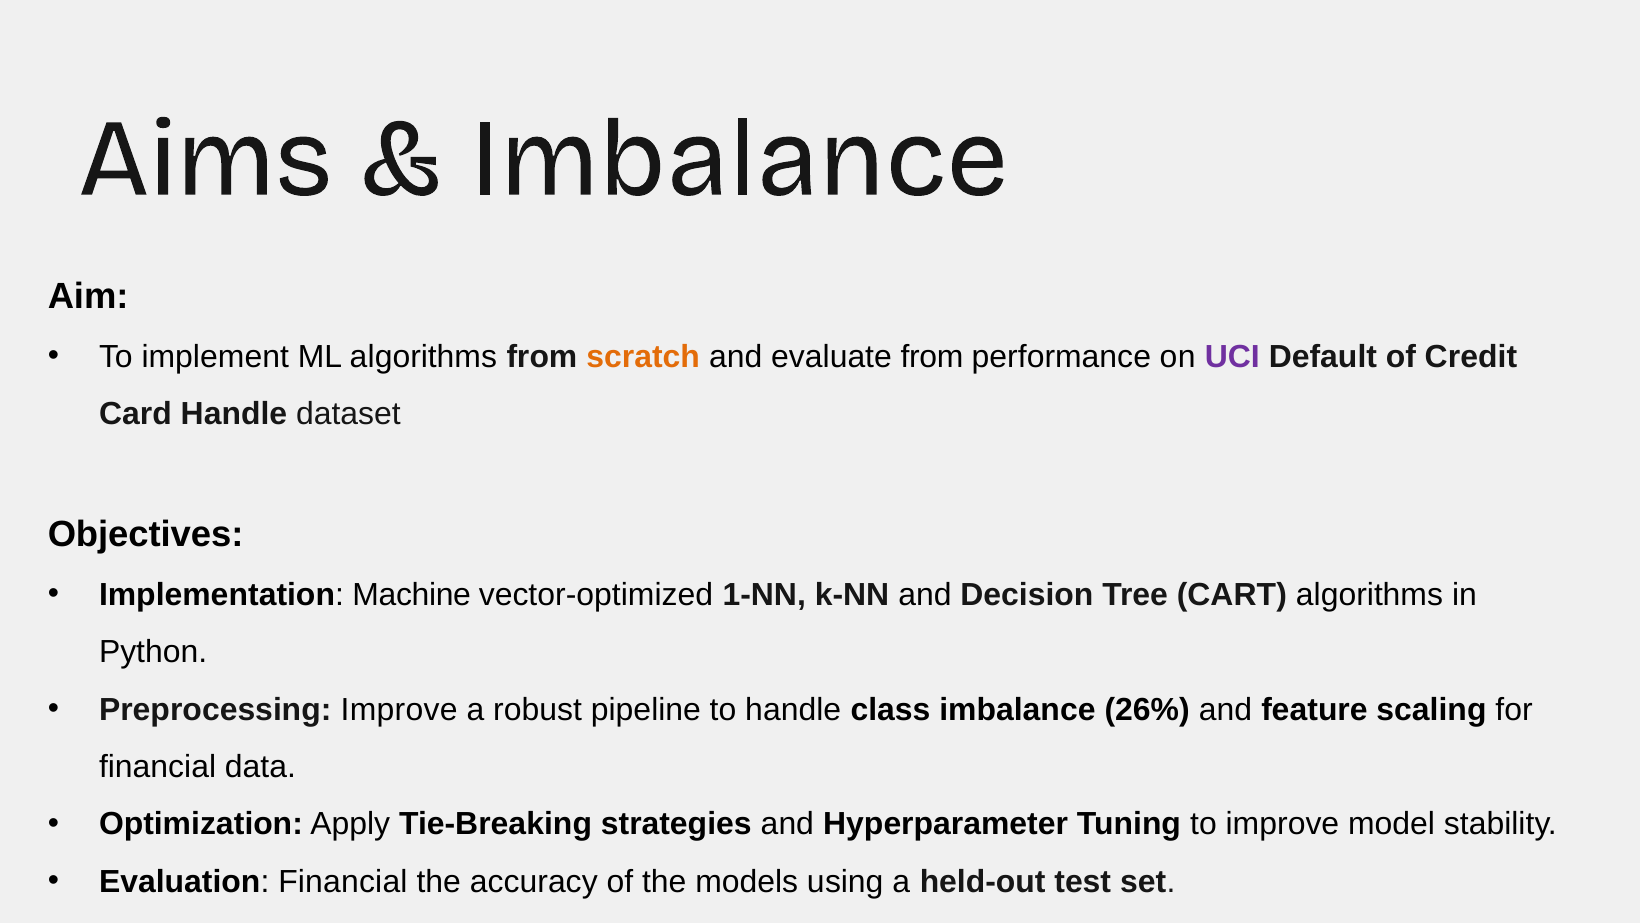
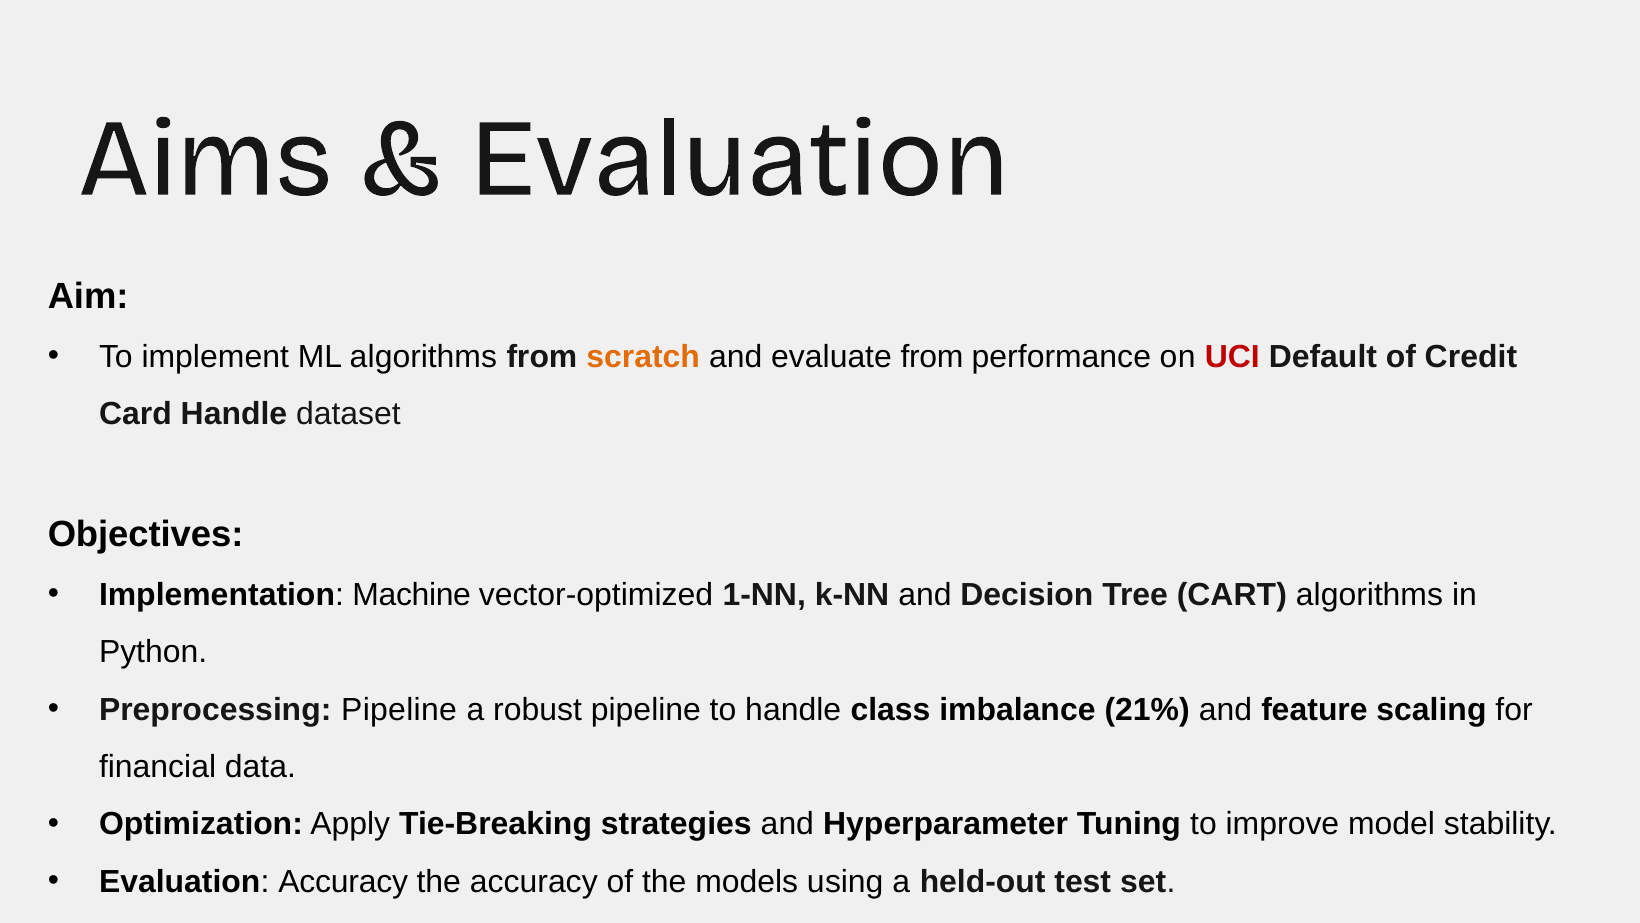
Imbalance at (739, 158): Imbalance -> Evaluation
UCI colour: purple -> red
Preprocessing Improve: Improve -> Pipeline
26%: 26% -> 21%
Evaluation Financial: Financial -> Accuracy
